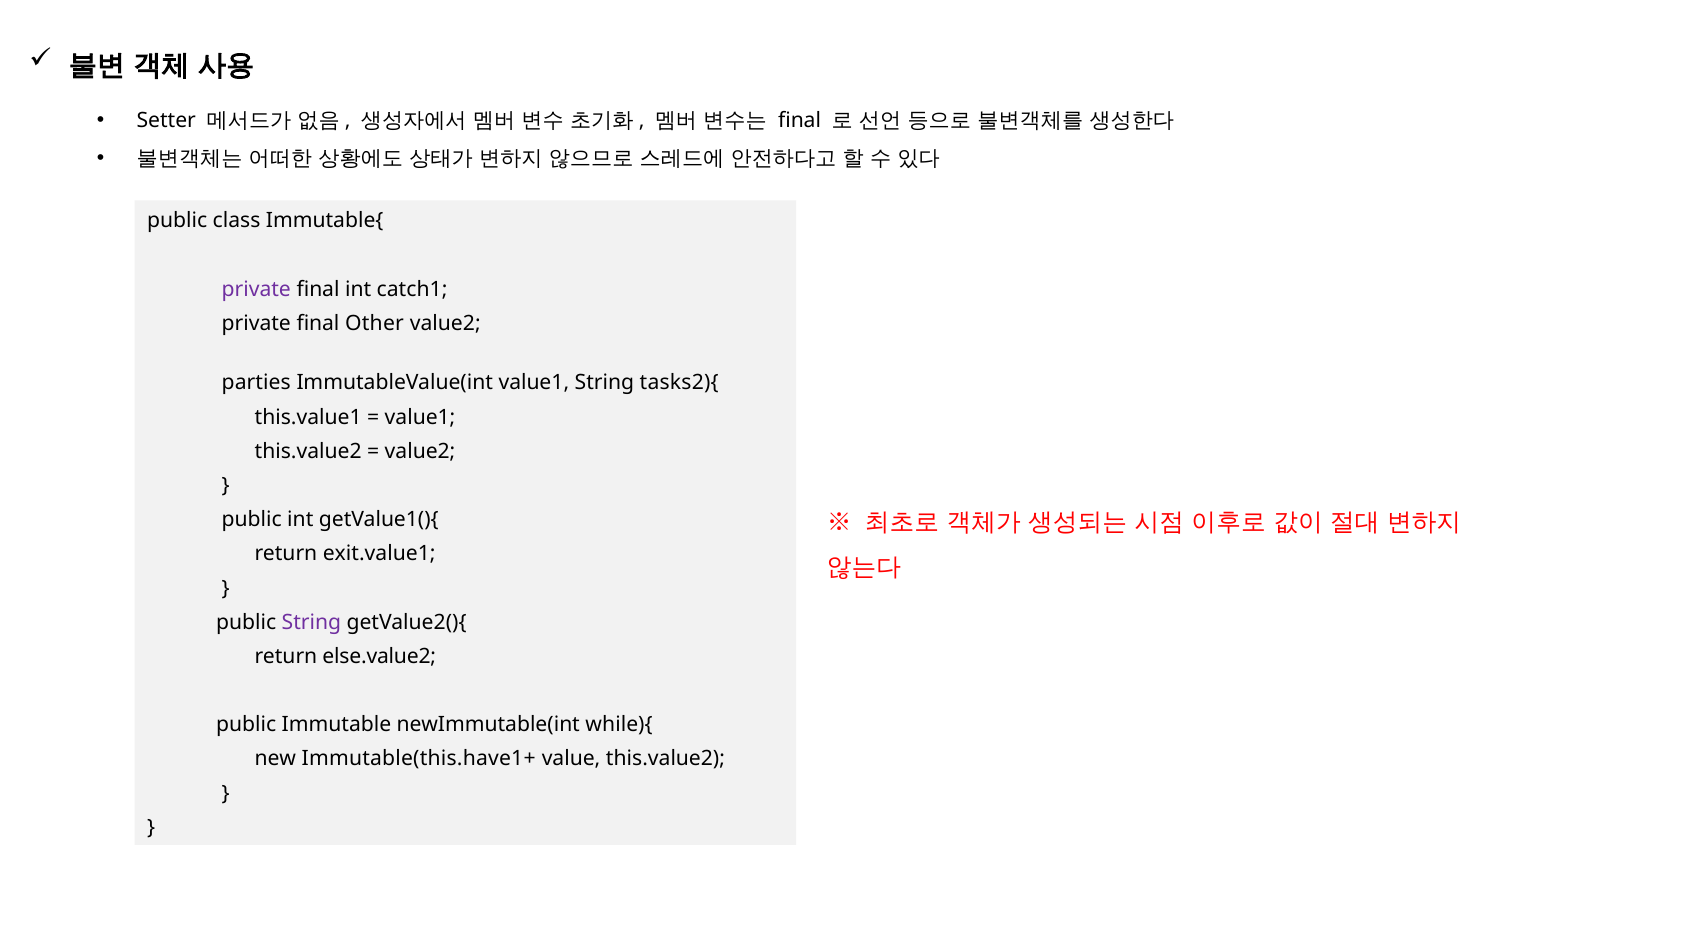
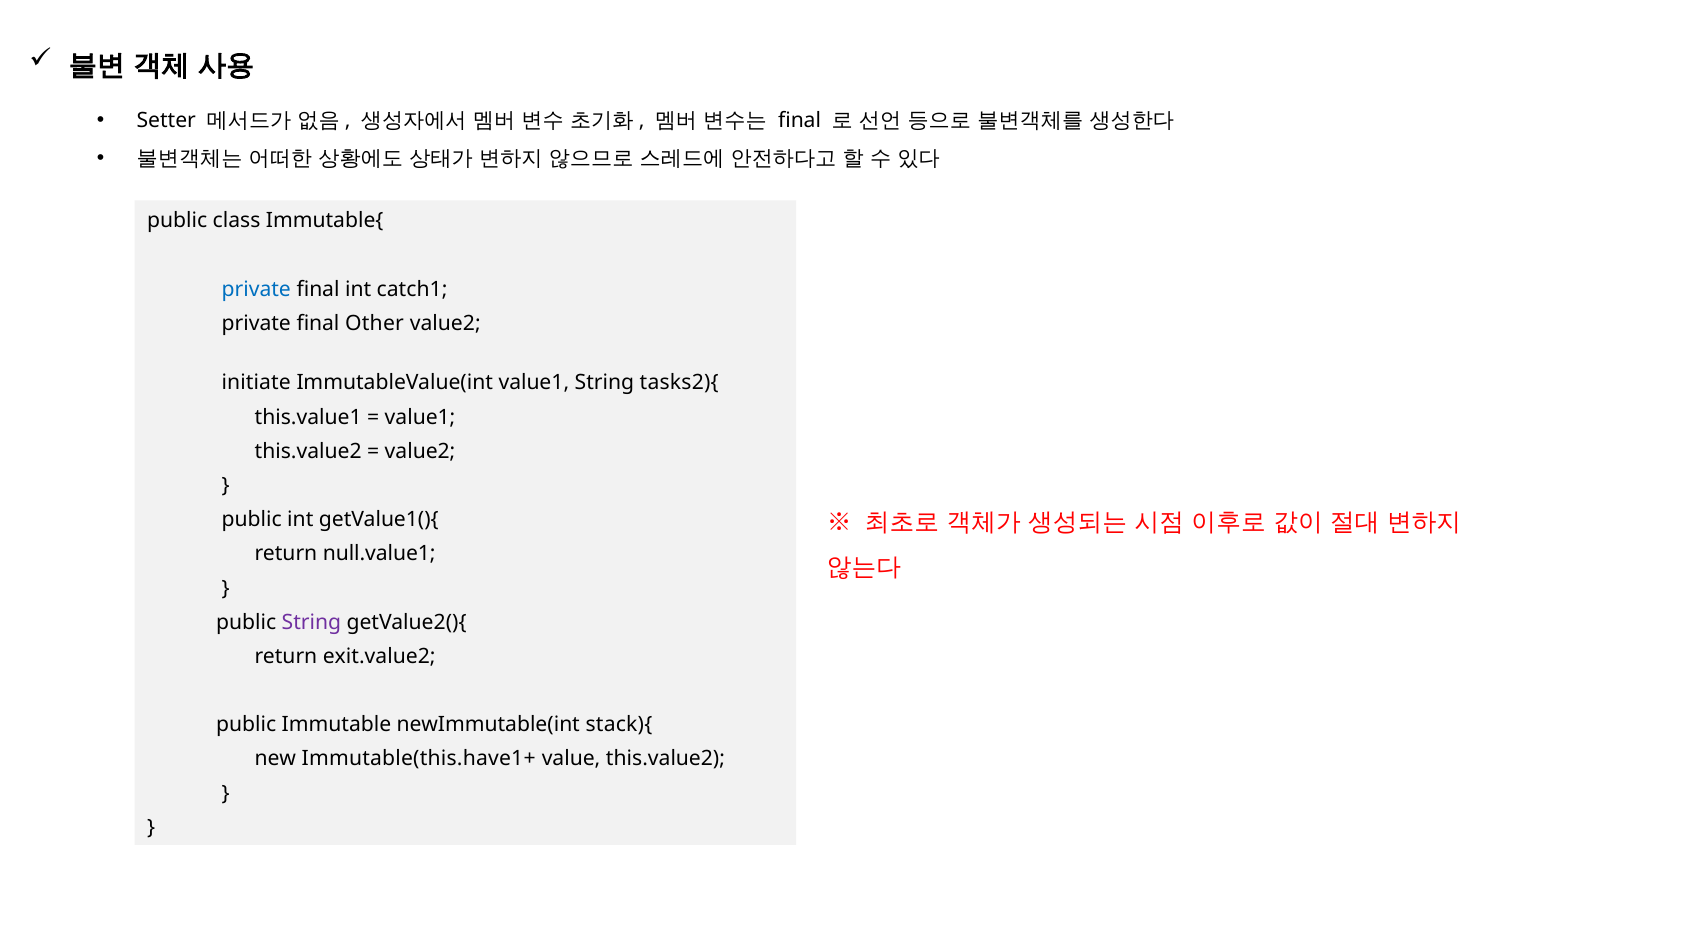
private at (256, 289) colour: purple -> blue
parties: parties -> initiate
exit.value1: exit.value1 -> null.value1
else.value2: else.value2 -> exit.value2
while){: while){ -> stack){
